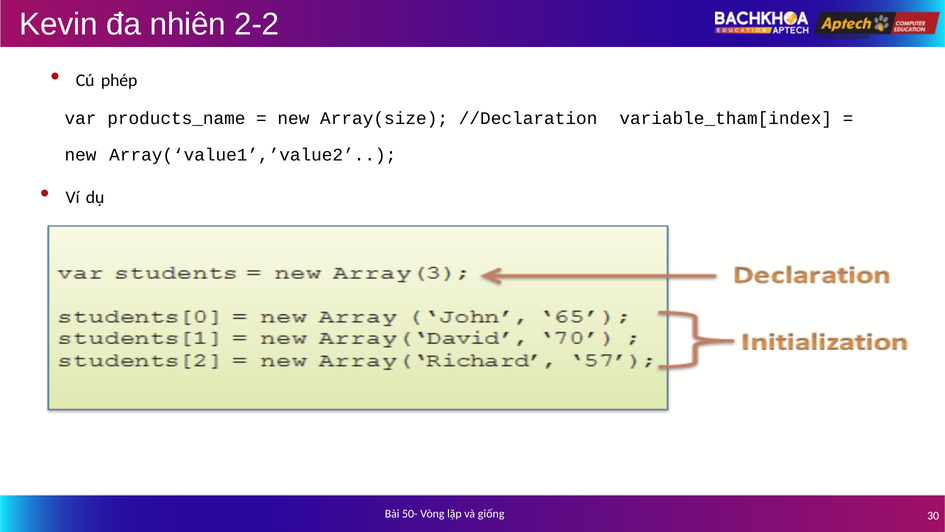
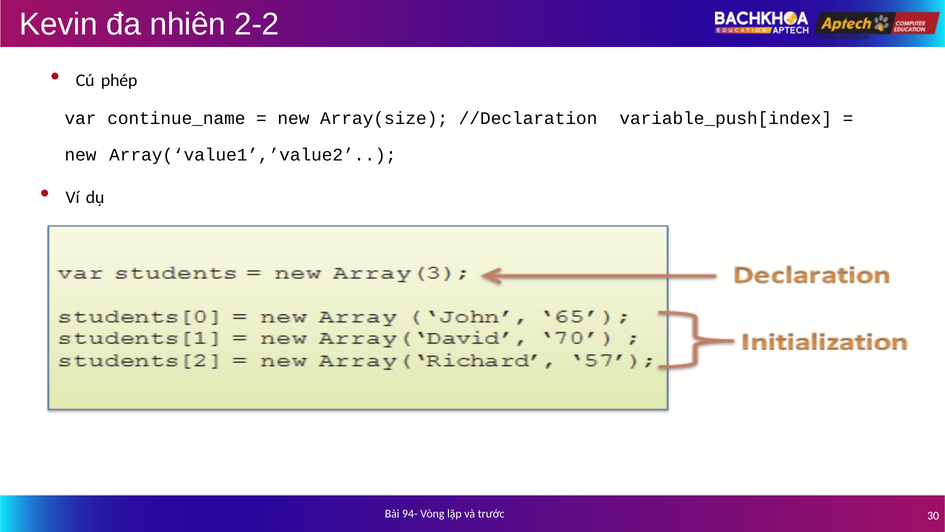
products_name: products_name -> continue_name
variable_tham[index: variable_tham[index -> variable_push[index
50-: 50- -> 94-
giống: giống -> trước
